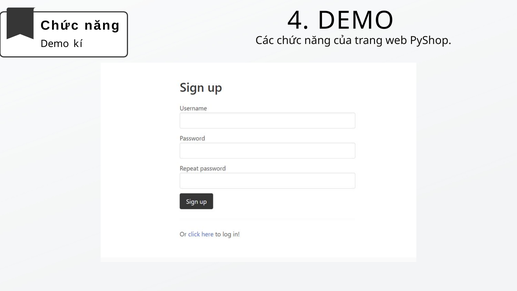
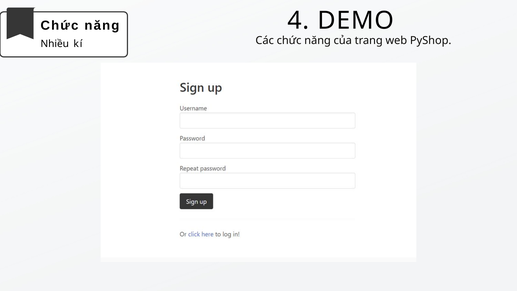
Demo at (55, 44): Demo -> Nhiều
